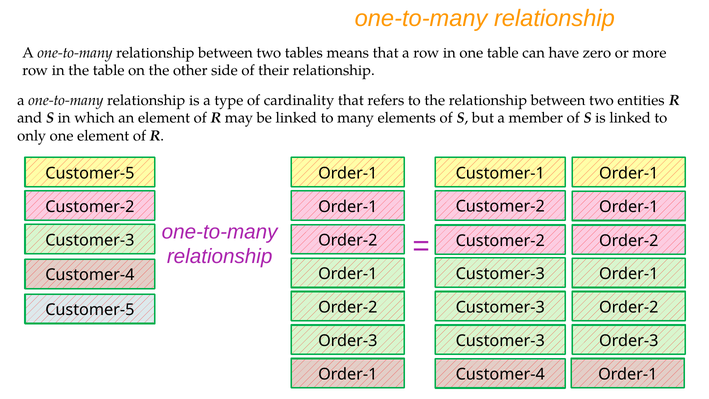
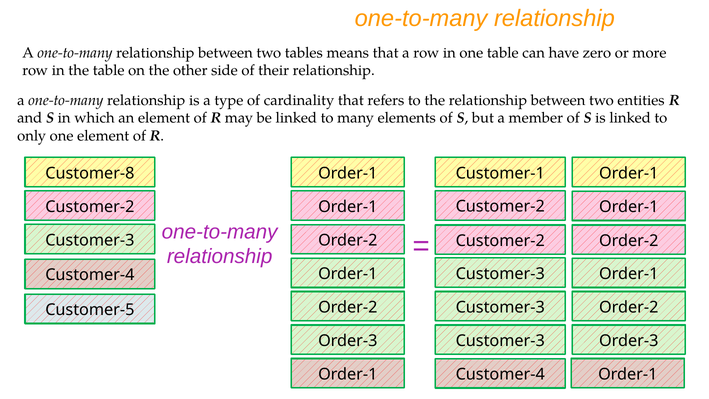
Customer-5 at (90, 173): Customer-5 -> Customer-8
